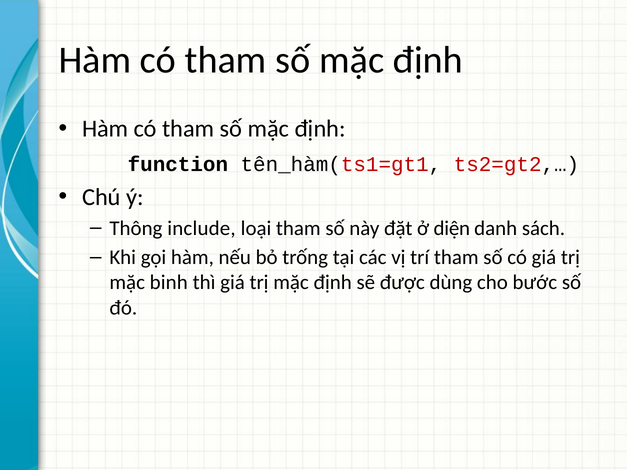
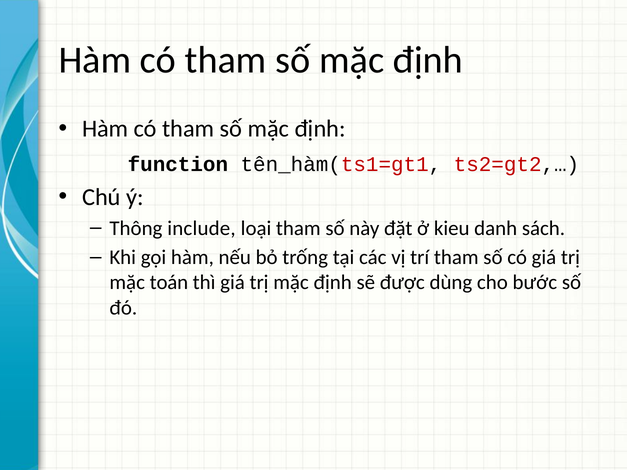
diện: diện -> kieu
binh: binh -> toán
